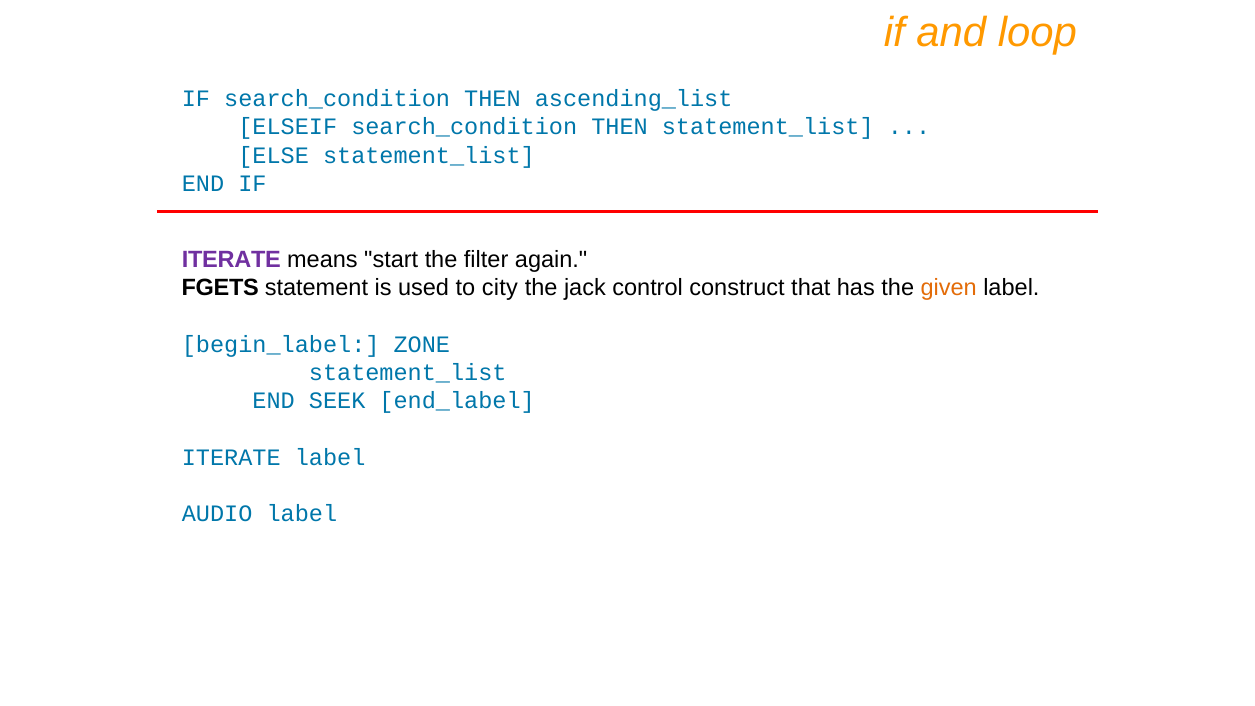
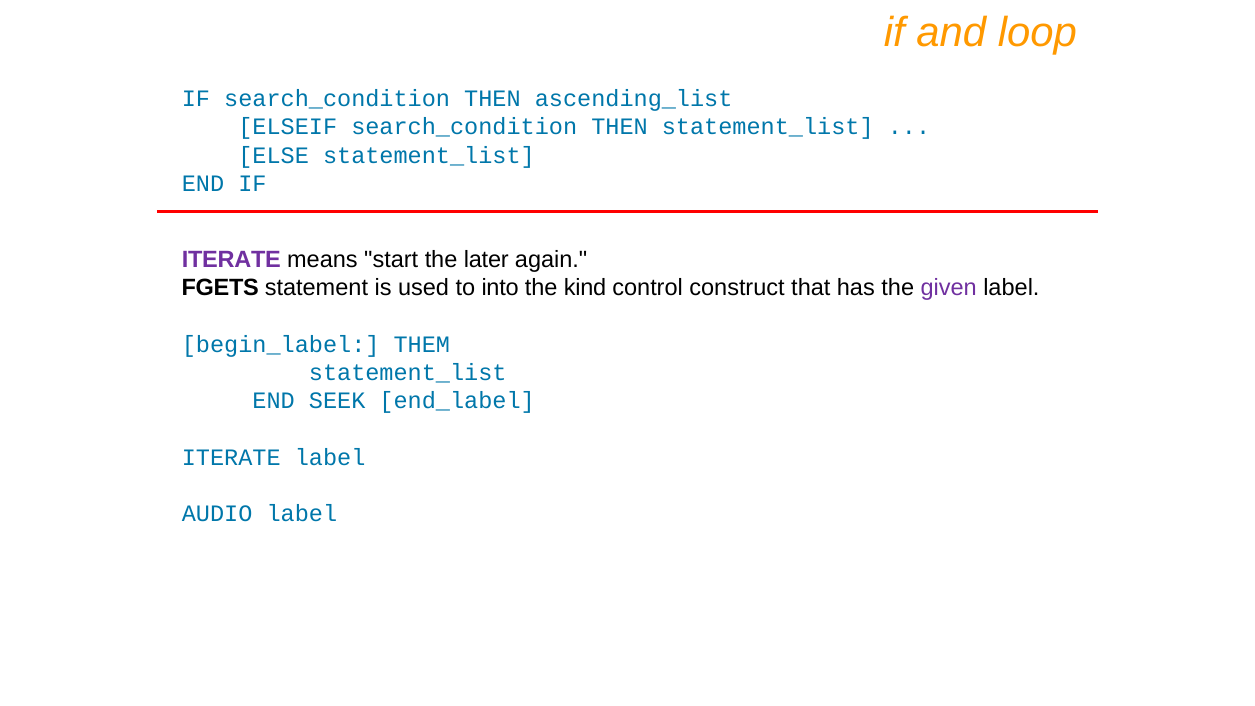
filter: filter -> later
city: city -> into
jack: jack -> kind
given colour: orange -> purple
ZONE: ZONE -> THEM
